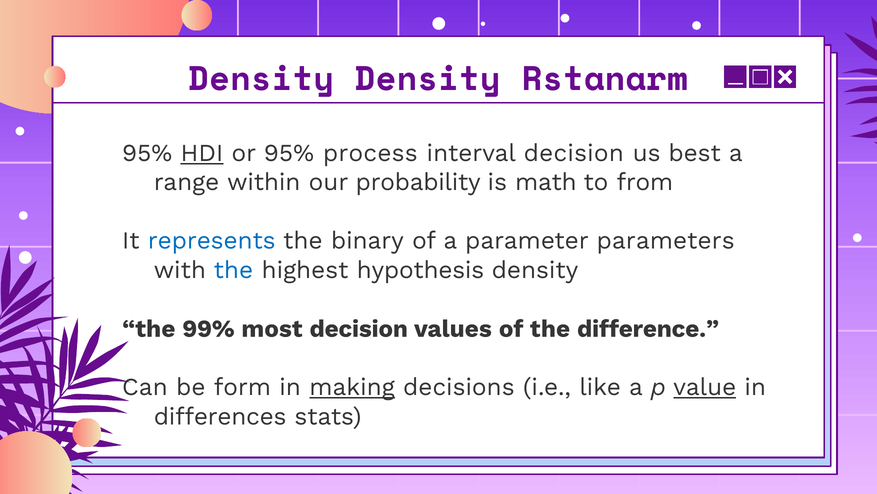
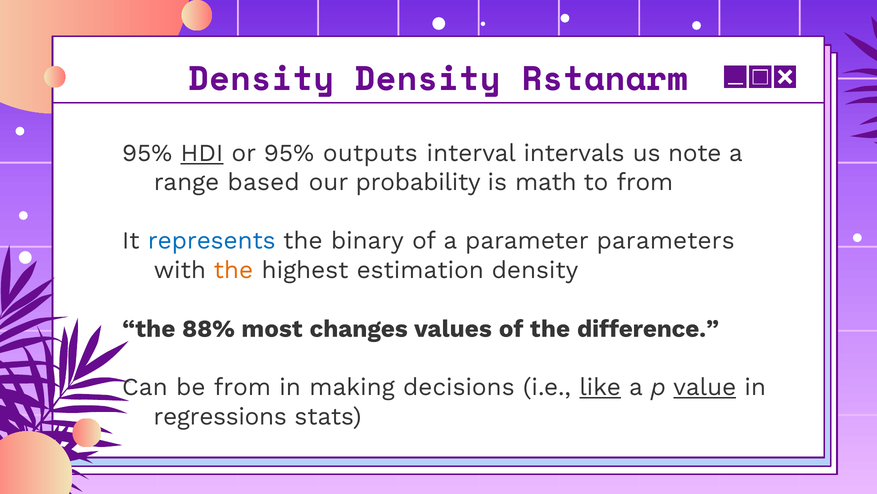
process: process -> outputs
interval decision: decision -> intervals
best: best -> note
within: within -> based
the at (233, 270) colour: blue -> orange
hypothesis: hypothesis -> estimation
99%: 99% -> 88%
most decision: decision -> changes
be form: form -> from
making underline: present -> none
like underline: none -> present
differences: differences -> regressions
